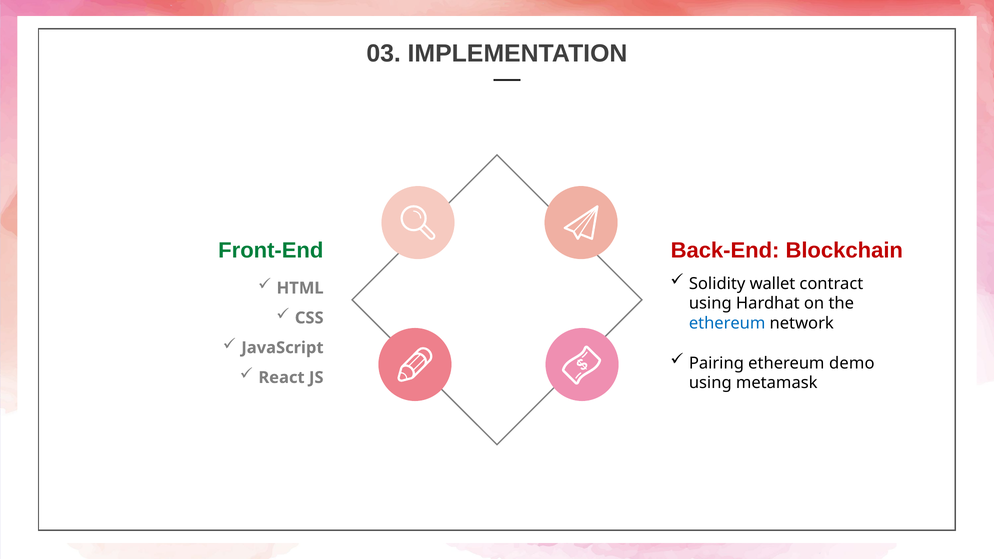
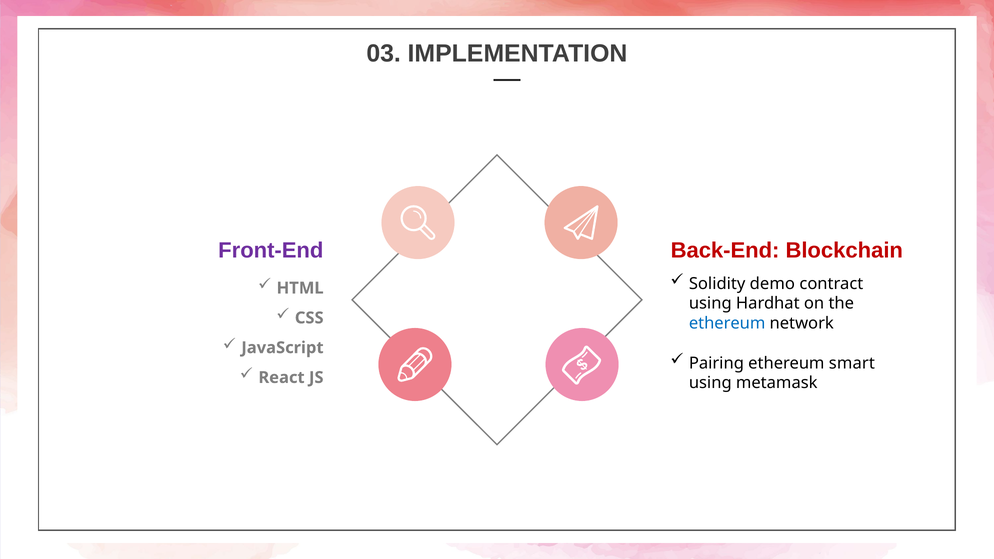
Front-End colour: green -> purple
wallet: wallet -> demo
demo: demo -> smart
